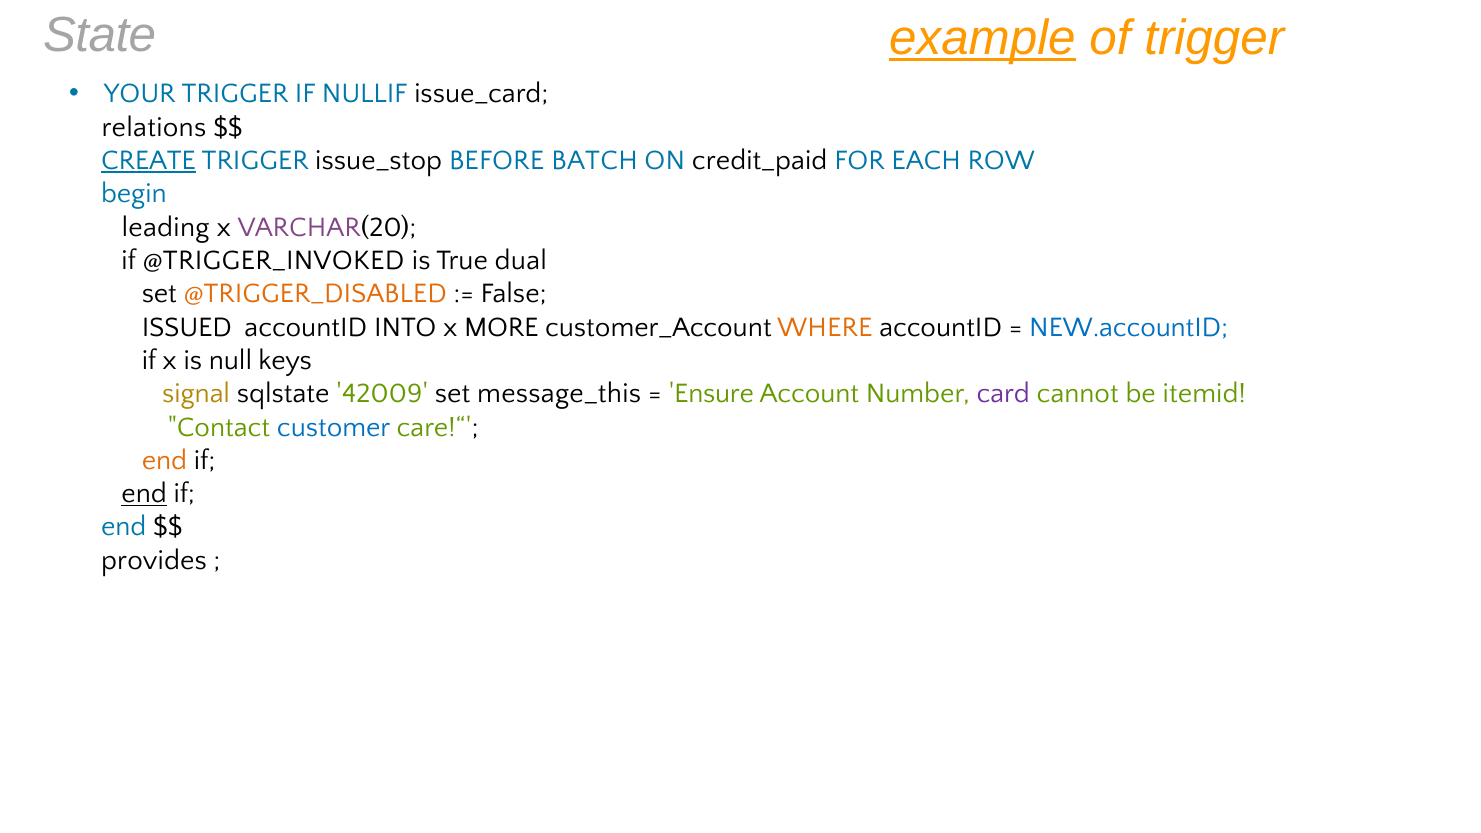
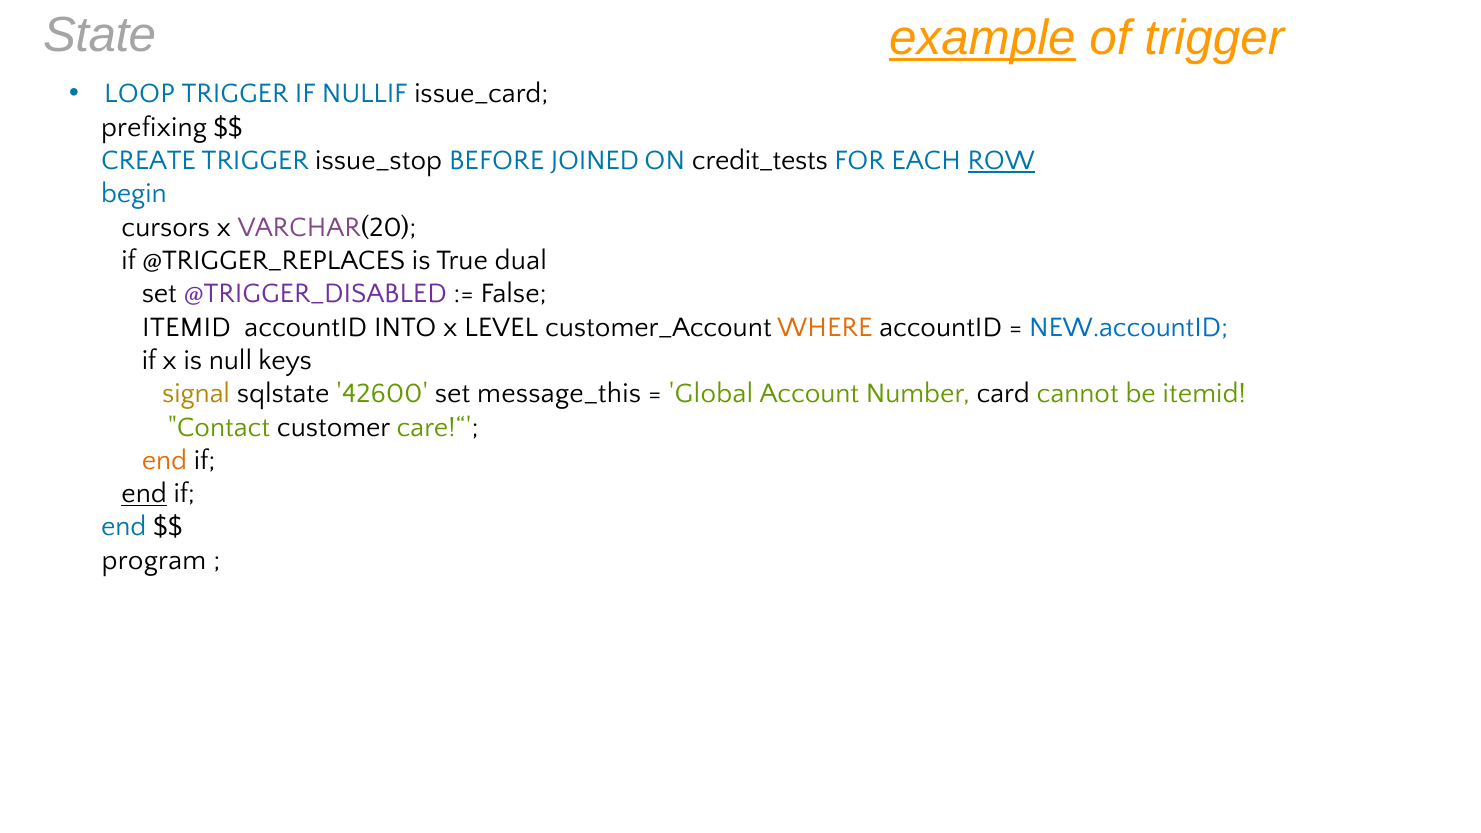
YOUR: YOUR -> LOOP
relations: relations -> prefixing
CREATE underline: present -> none
BATCH: BATCH -> JOINED
credit_paid: credit_paid -> credit_tests
ROW underline: none -> present
leading: leading -> cursors
@TRIGGER_INVOKED: @TRIGGER_INVOKED -> @TRIGGER_REPLACES
@TRIGGER_DISABLED colour: orange -> purple
ISSUED at (187, 327): ISSUED -> ITEMID
MORE: MORE -> LEVEL
42009: 42009 -> 42600
Ensure: Ensure -> Global
card colour: purple -> black
customer colour: blue -> black
provides: provides -> program
